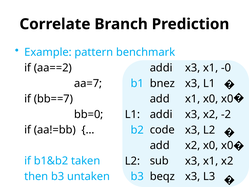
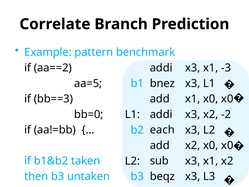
-0: -0 -> -3
aa=7: aa=7 -> aa=5
bb==7: bb==7 -> bb==3
code: code -> each
